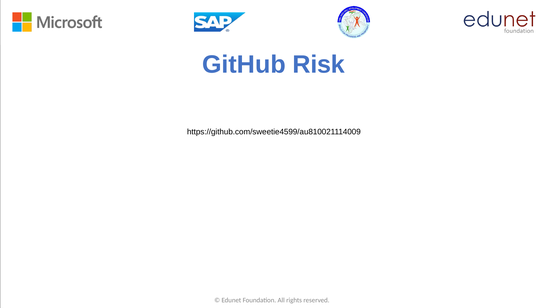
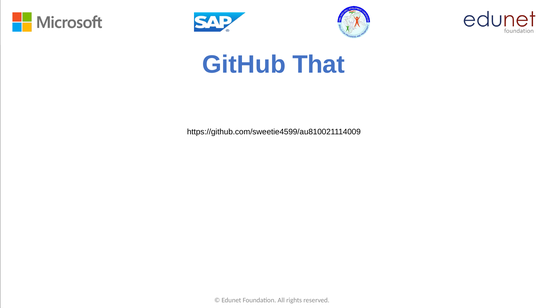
Risk: Risk -> That
